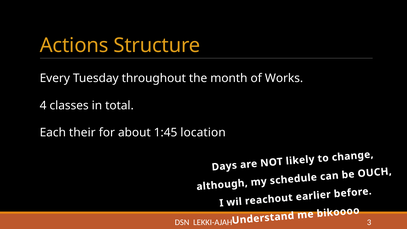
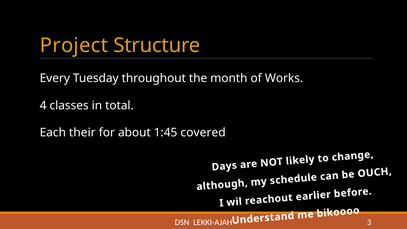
Actions: Actions -> Project
location: location -> covered
